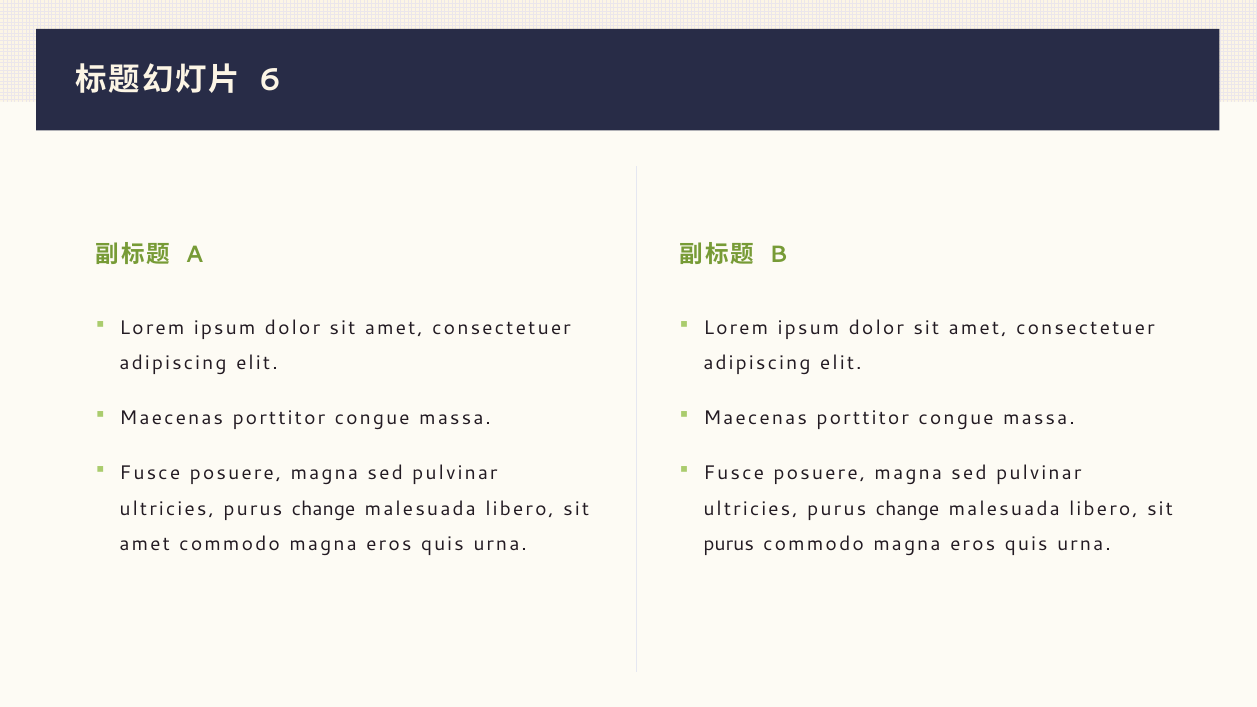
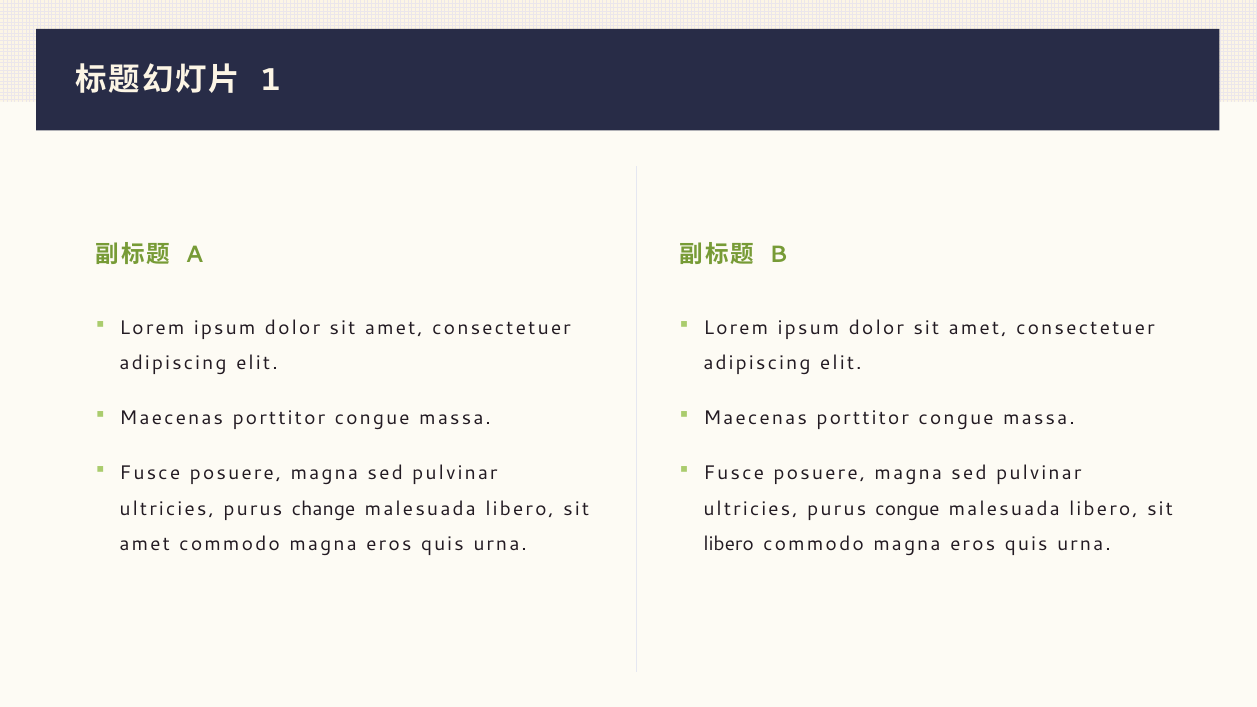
6: 6 -> 1
change at (907, 509): change -> congue
purus at (729, 544): purus -> libero
